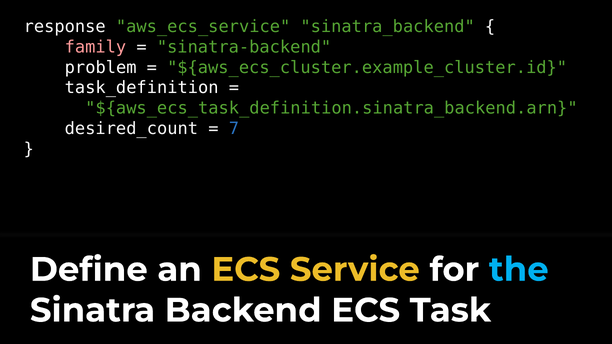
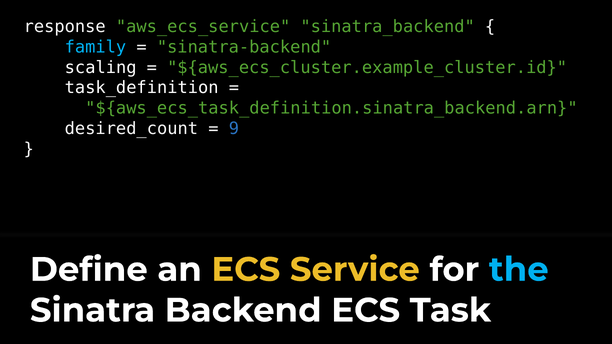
family colour: pink -> light blue
problem: problem -> scaling
7: 7 -> 9
